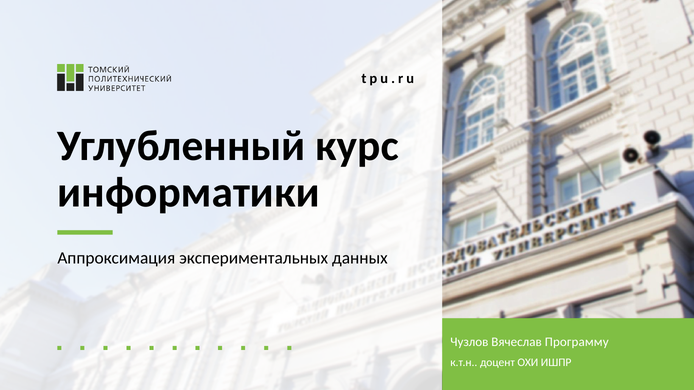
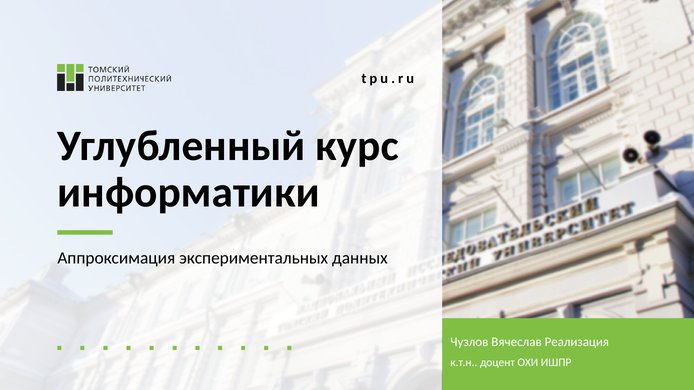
Программу: Программу -> Реализация
